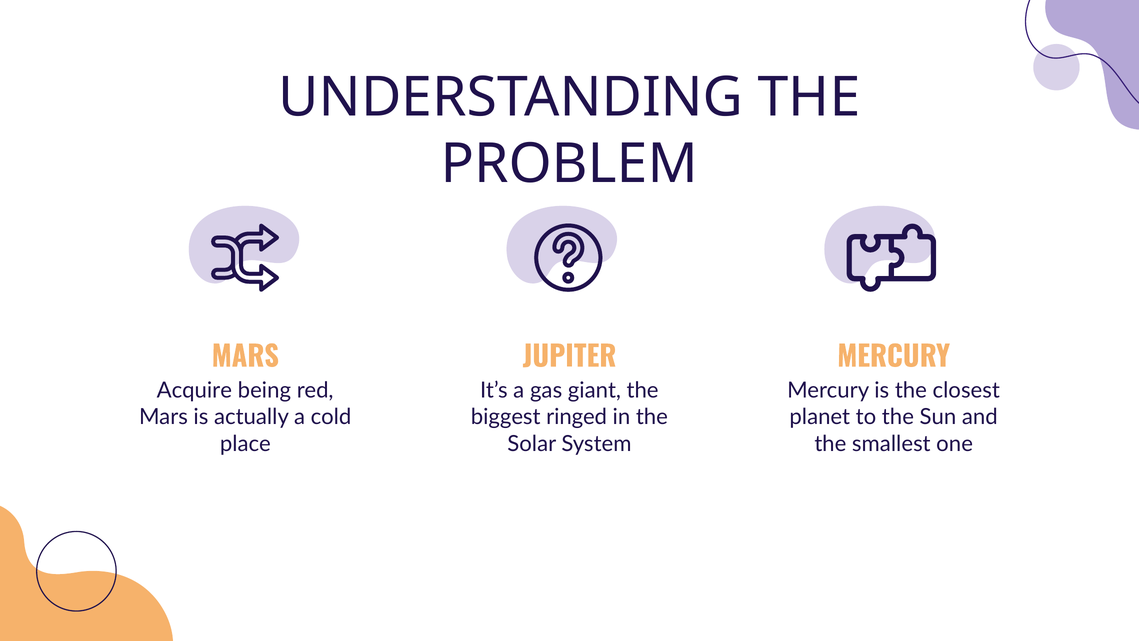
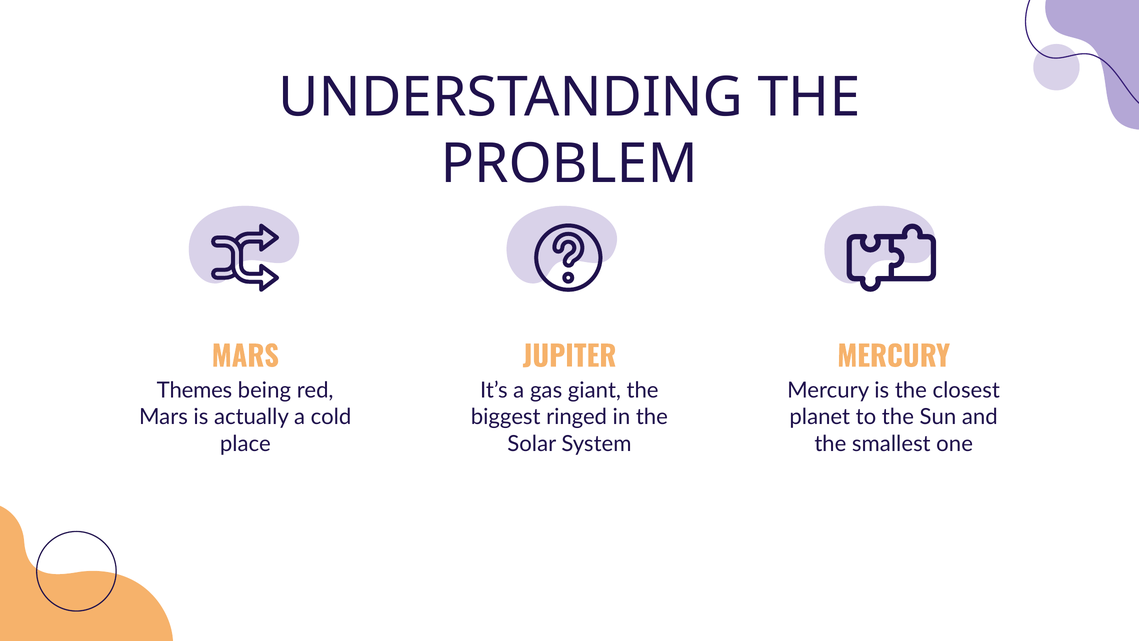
Acquire: Acquire -> Themes
